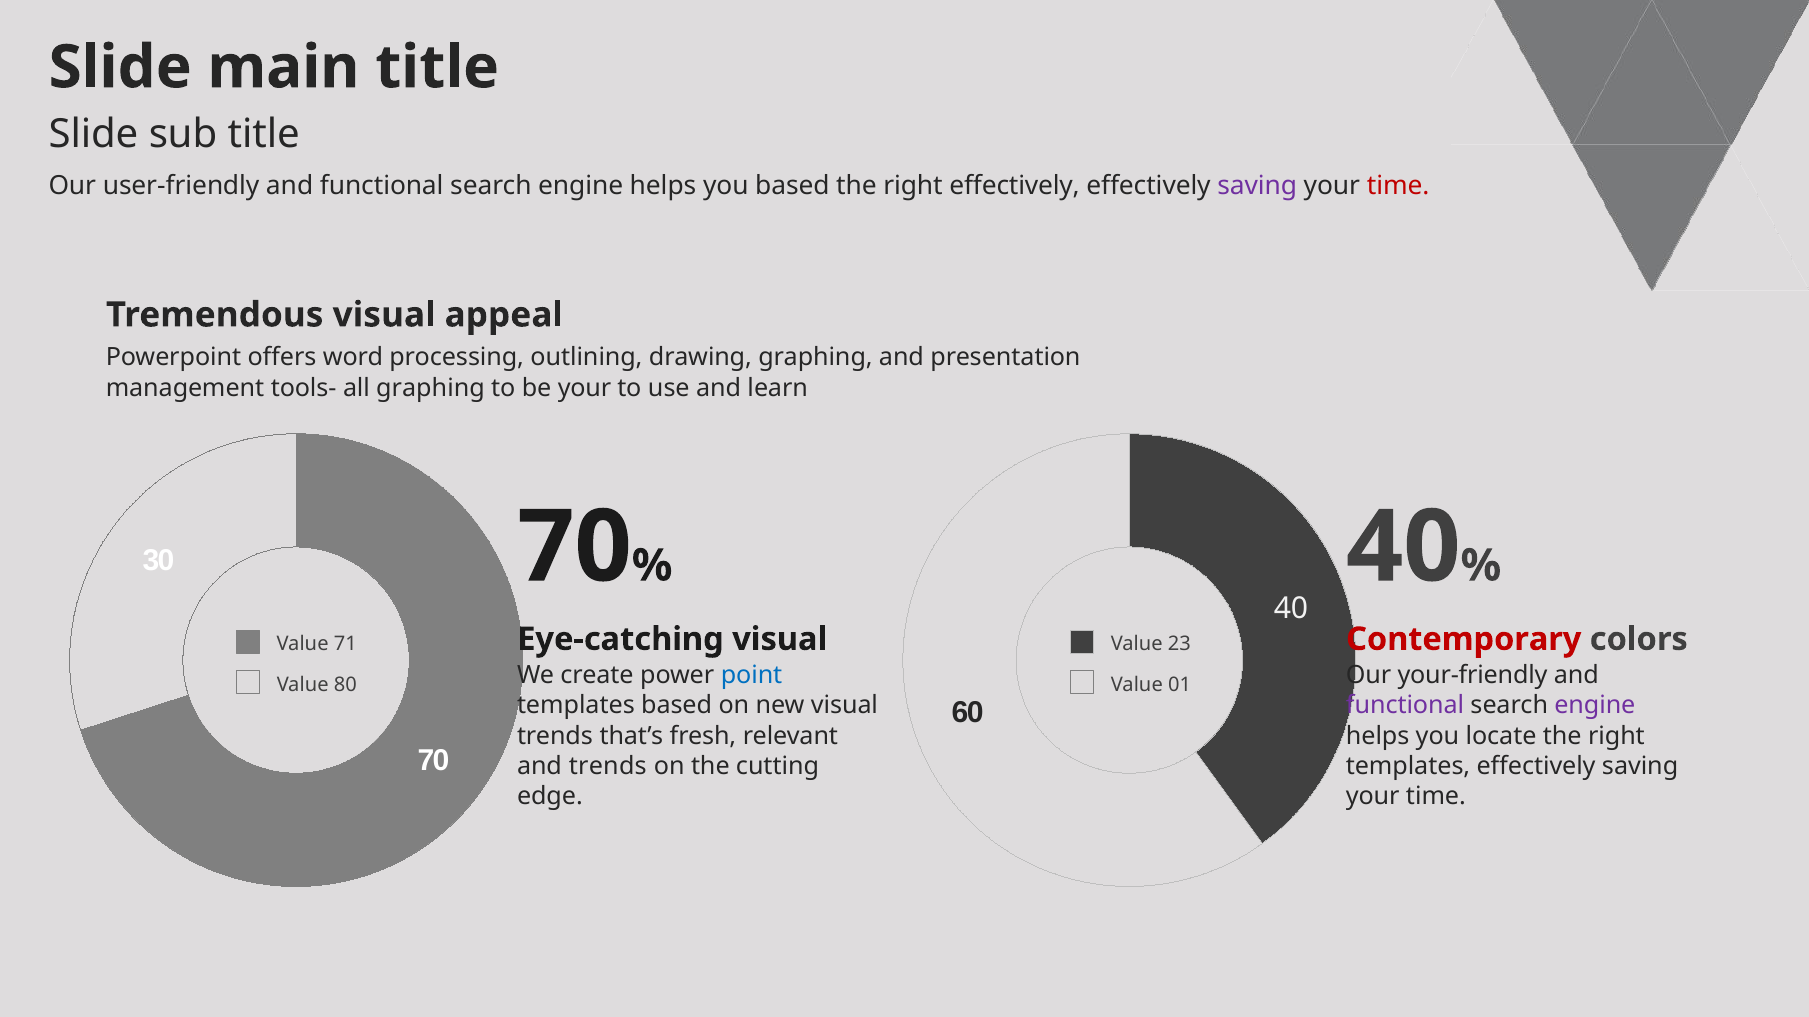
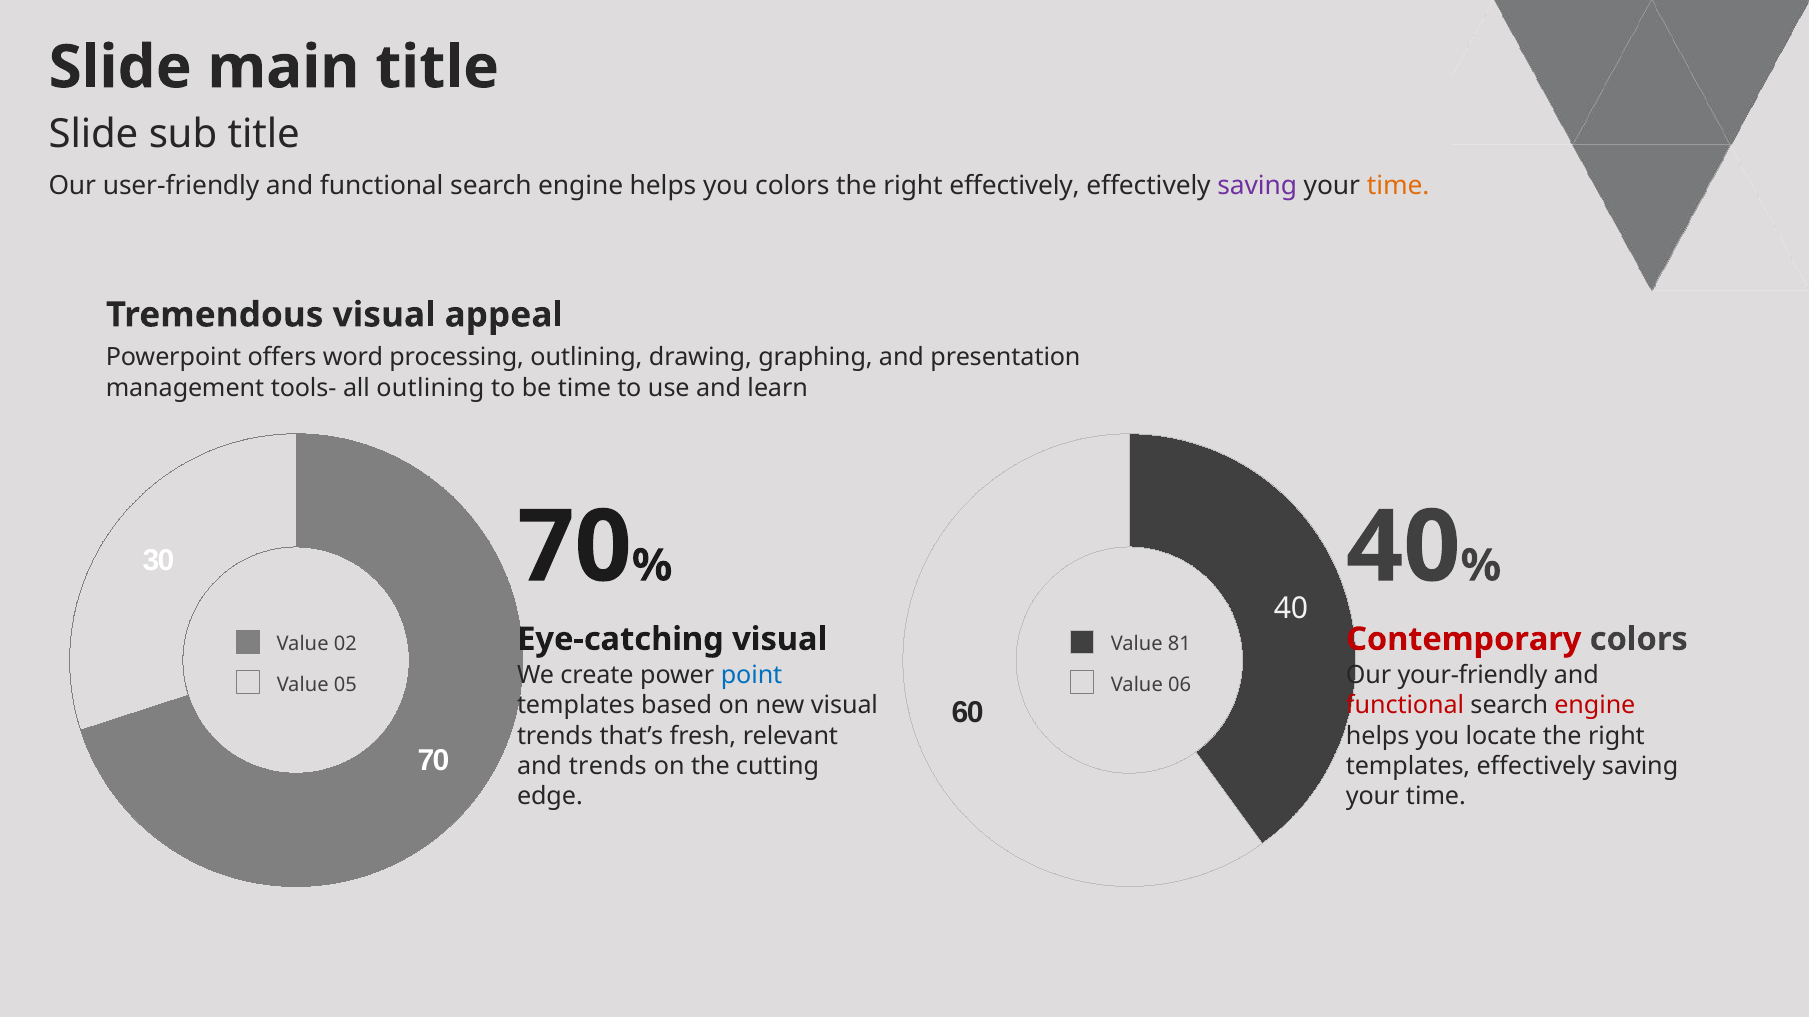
you based: based -> colors
time at (1398, 186) colour: red -> orange
all graphing: graphing -> outlining
be your: your -> time
71: 71 -> 02
23: 23 -> 81
80: 80 -> 05
01: 01 -> 06
functional at (1405, 706) colour: purple -> red
engine at (1595, 706) colour: purple -> red
